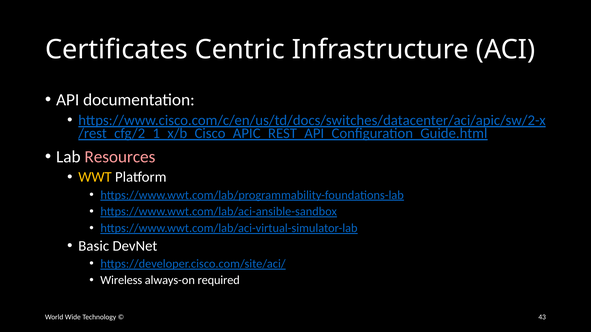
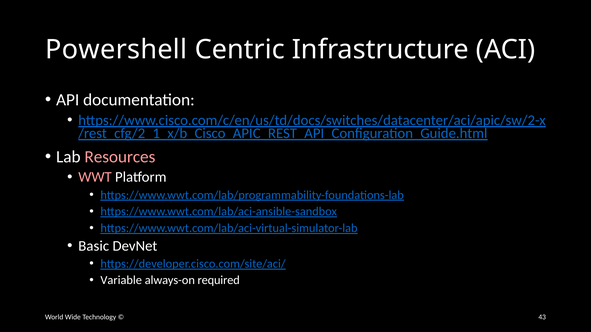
Certificates: Certificates -> Powershell
WWT colour: yellow -> pink
Wireless: Wireless -> Variable
